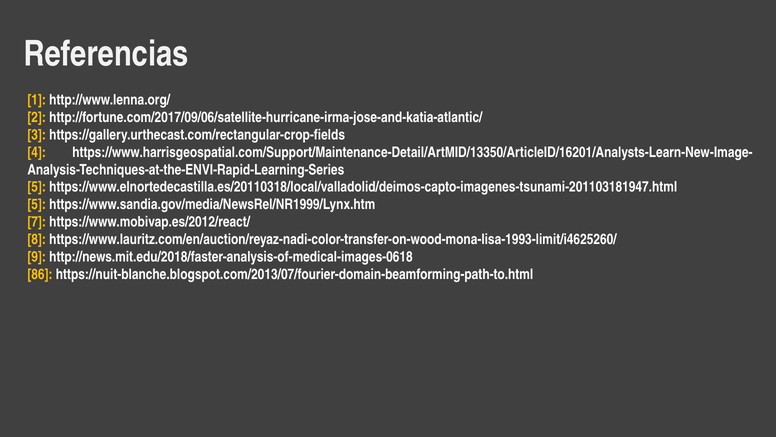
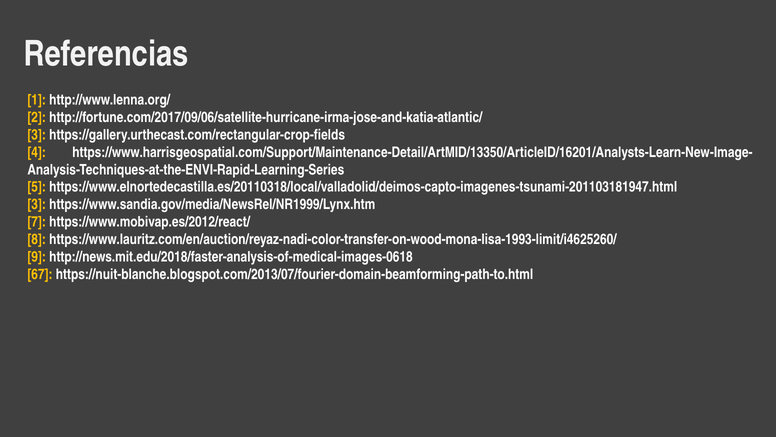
5 at (37, 204): 5 -> 3
86: 86 -> 67
